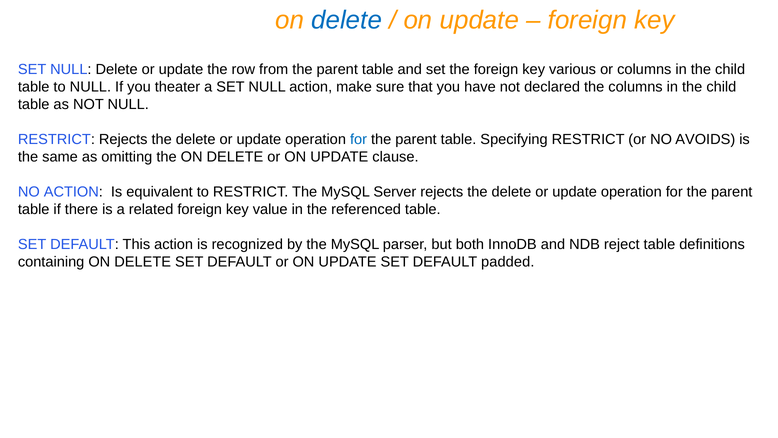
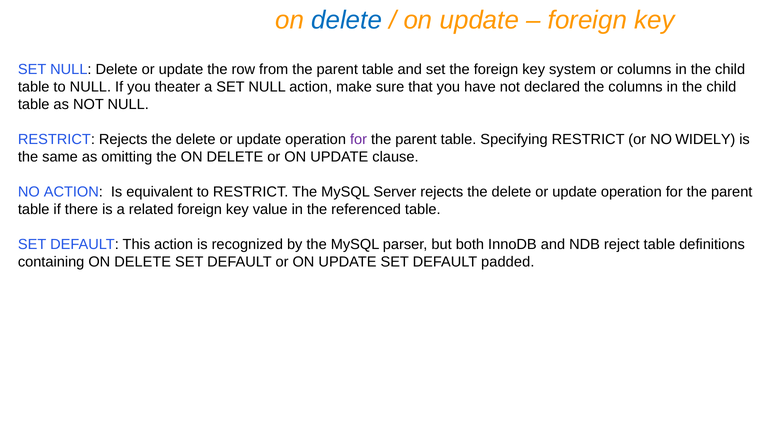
various: various -> system
for at (359, 139) colour: blue -> purple
AVOIDS: AVOIDS -> WIDELY
